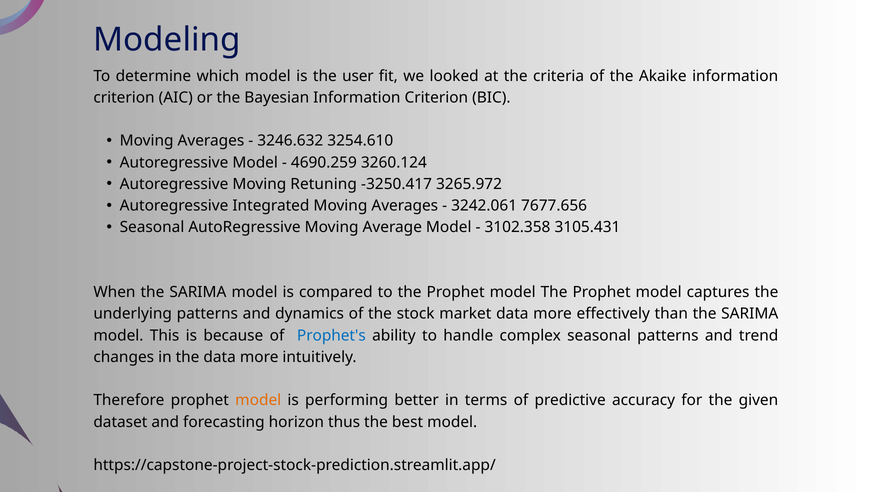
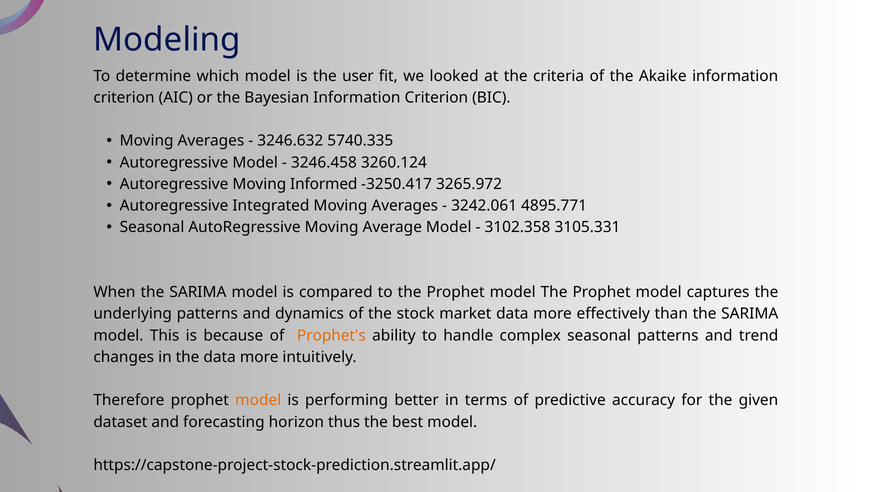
3254.610: 3254.610 -> 5740.335
4690.259: 4690.259 -> 3246.458
Retuning: Retuning -> Informed
7677.656: 7677.656 -> 4895.771
3105.431: 3105.431 -> 3105.331
Prophet's colour: blue -> orange
